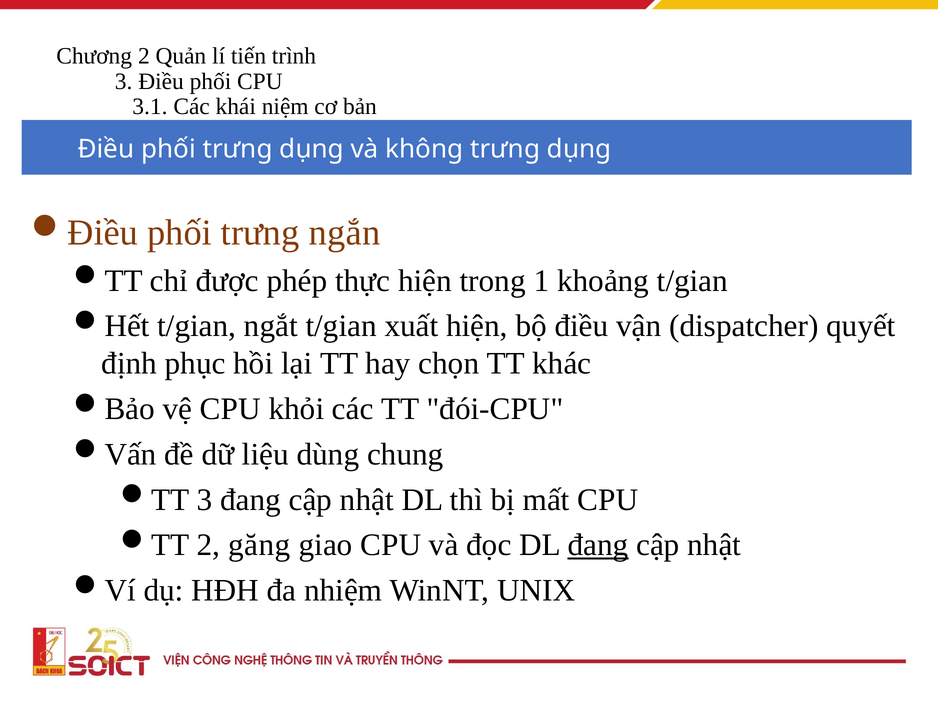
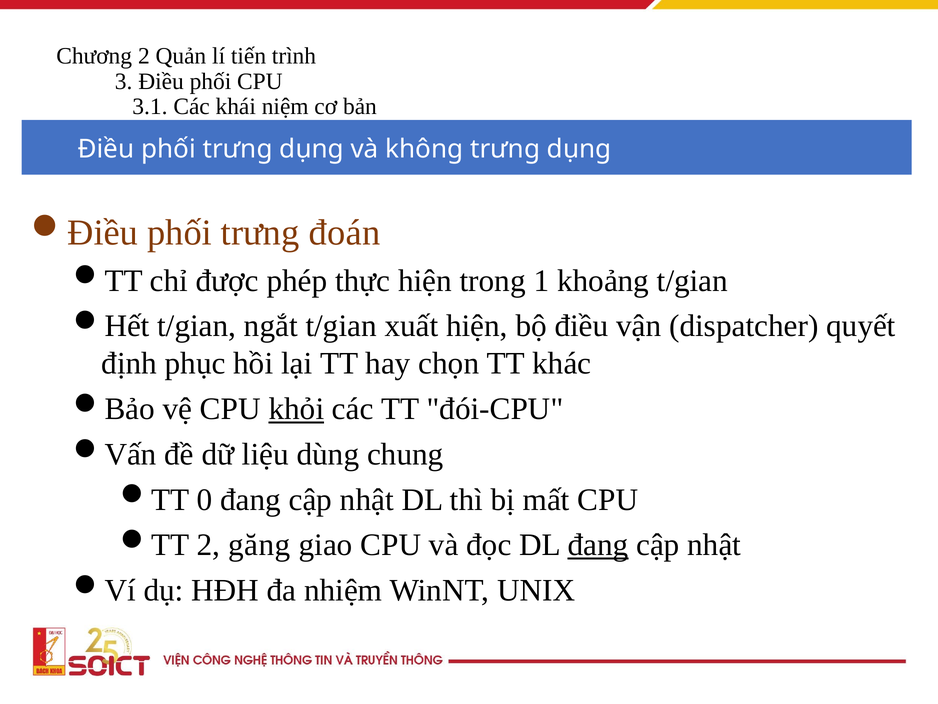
ngắn: ngắn -> đoán
khỏi underline: none -> present
3 at (205, 499): 3 -> 0
